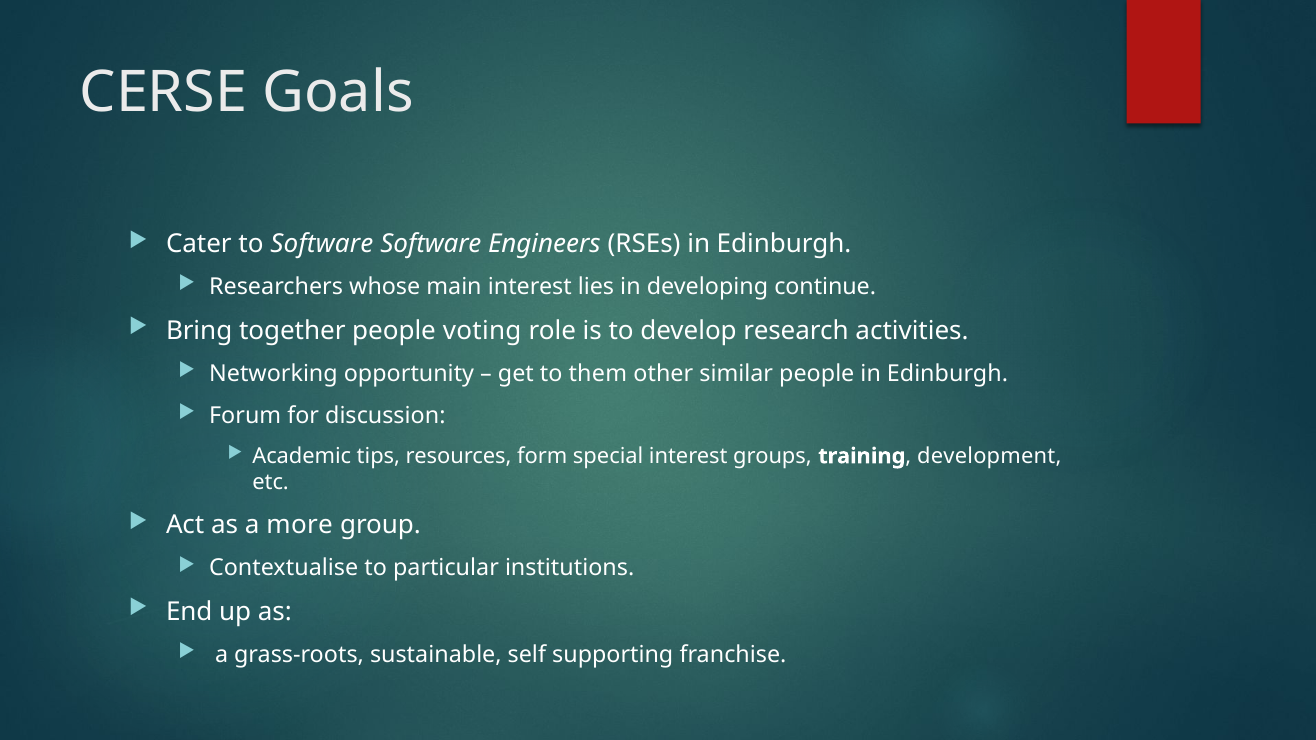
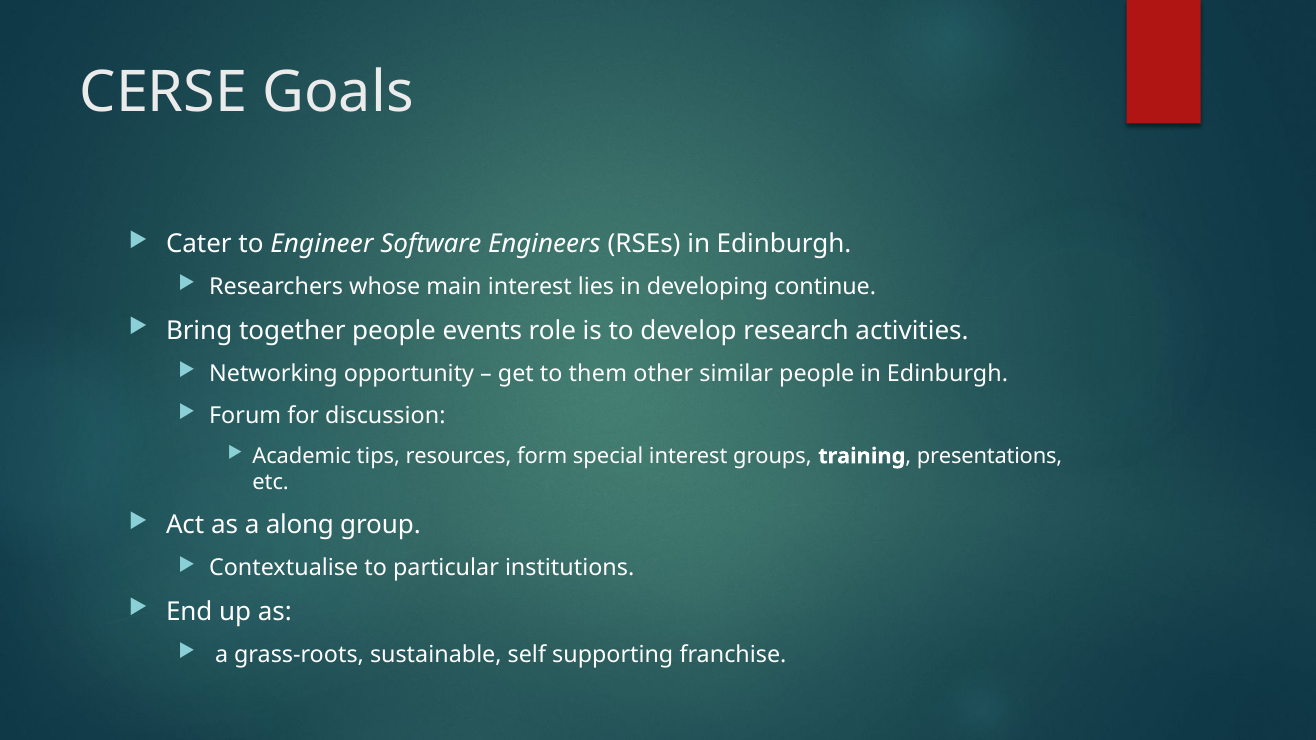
to Software: Software -> Engineer
voting: voting -> events
development: development -> presentations
more: more -> along
